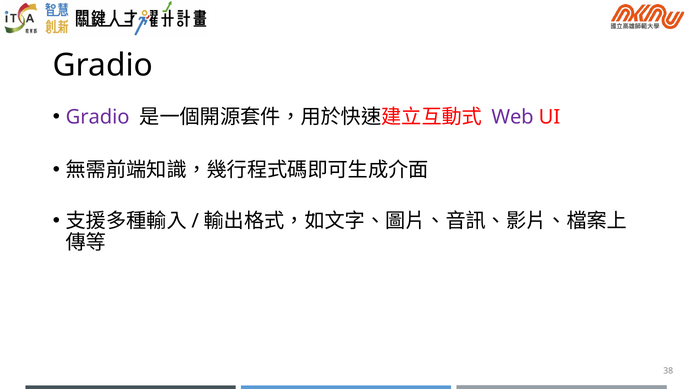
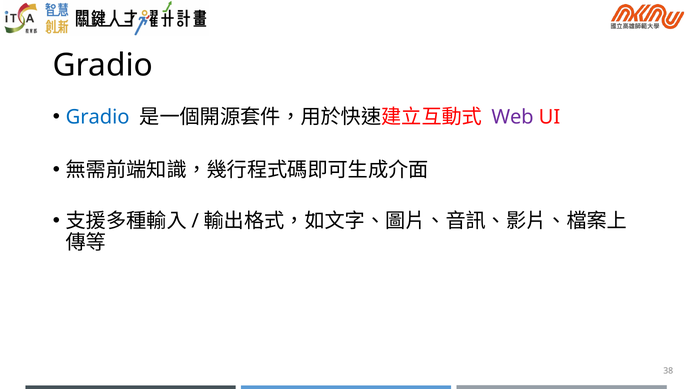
Gradio at (98, 117) colour: purple -> blue
